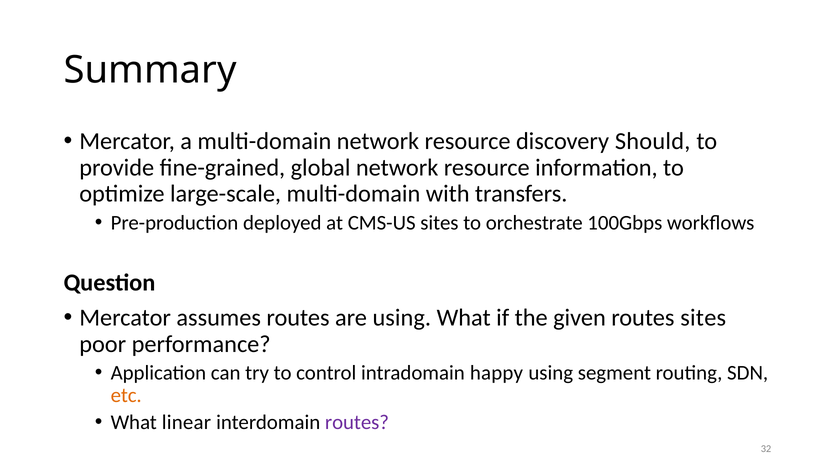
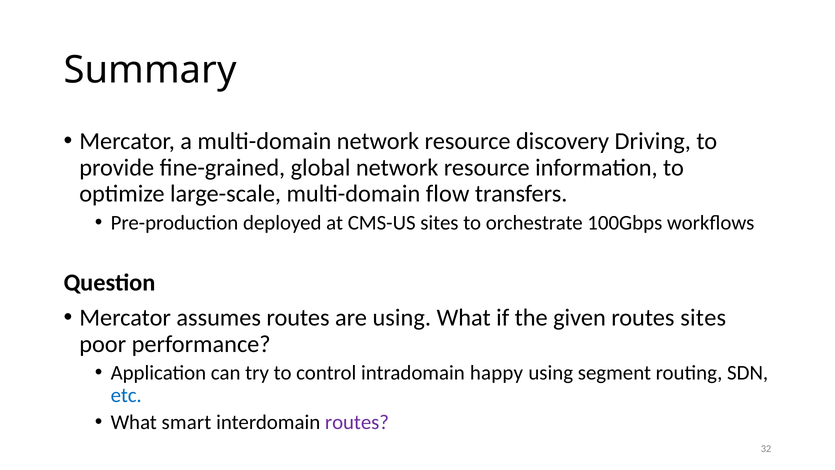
Should: Should -> Driving
with: with -> flow
etc colour: orange -> blue
linear: linear -> smart
